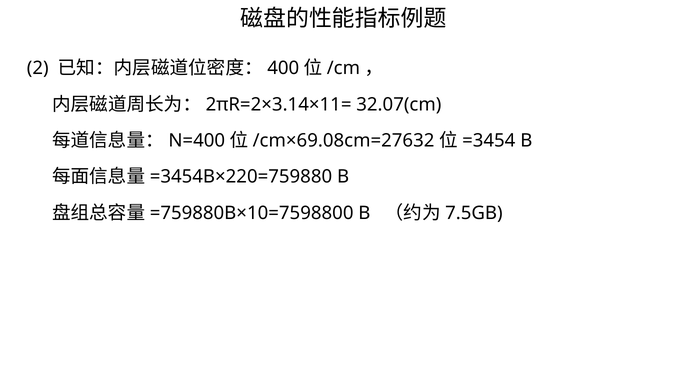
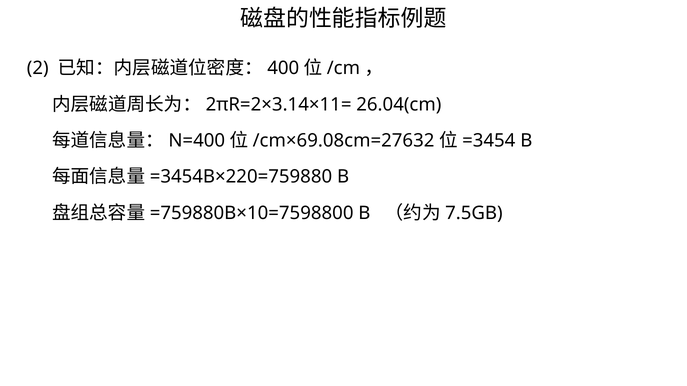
32.07(cm: 32.07(cm -> 26.04(cm
